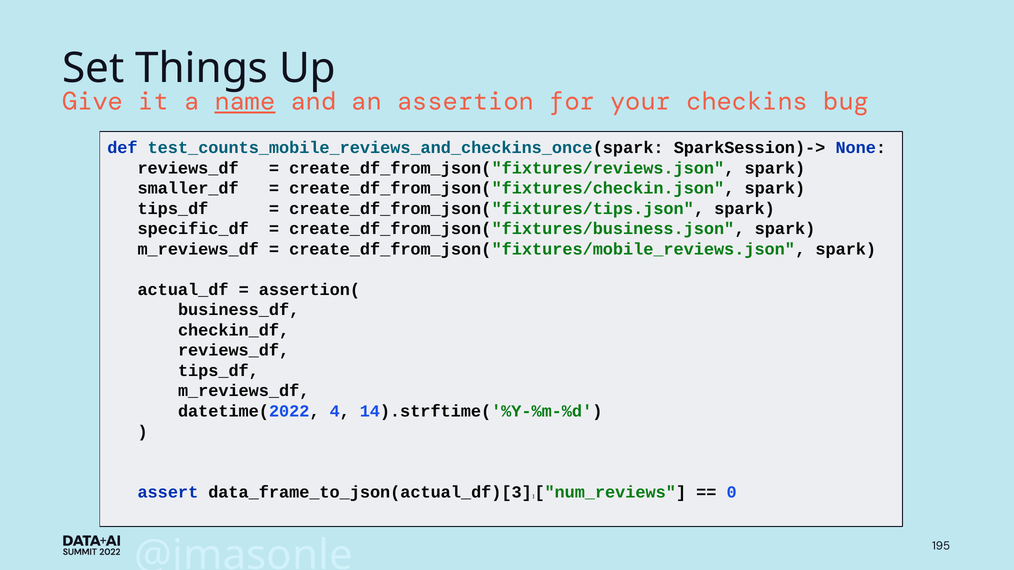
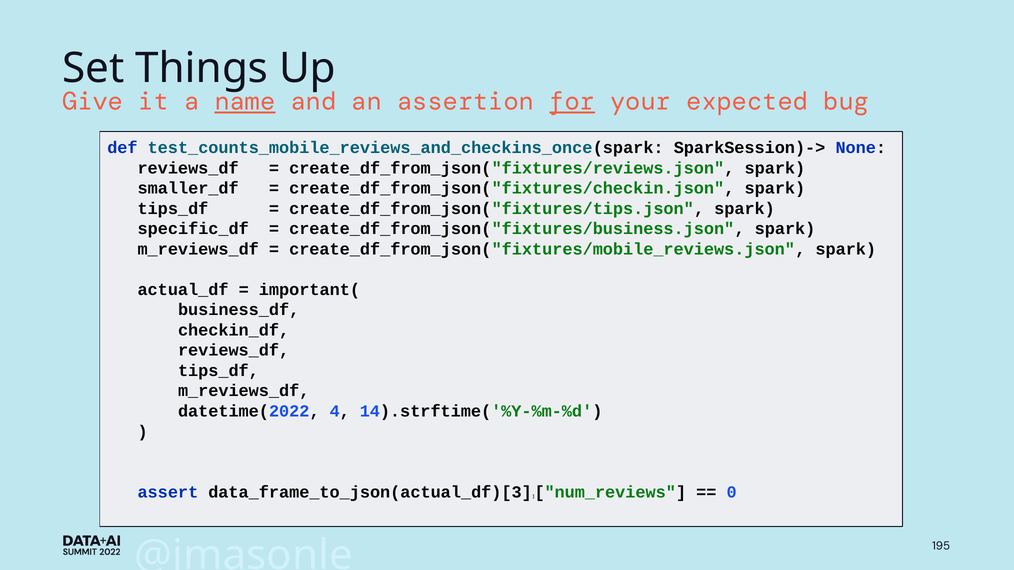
for underline: none -> present
checkins: checkins -> expected
assertion(: assertion( -> important(
